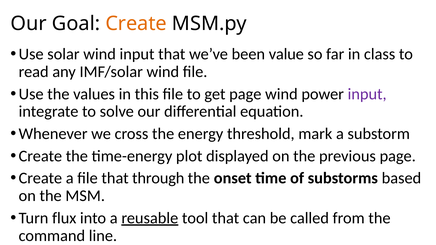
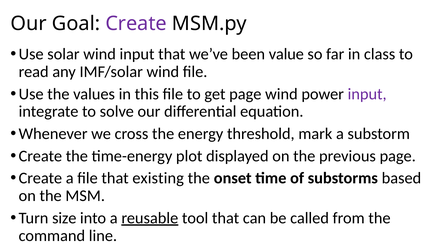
Create at (136, 24) colour: orange -> purple
through: through -> existing
flux: flux -> size
